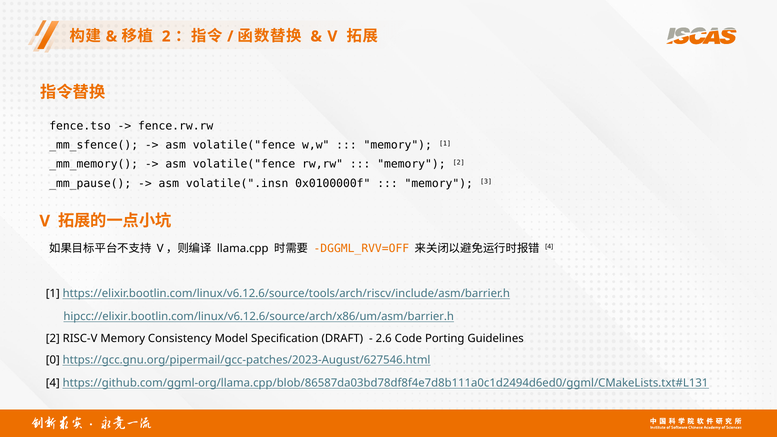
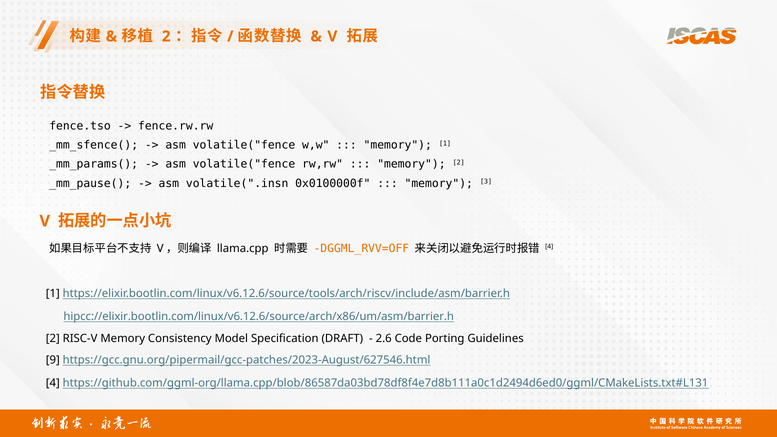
_mm_memory(: _mm_memory( -> _mm_params(
0: 0 -> 9
